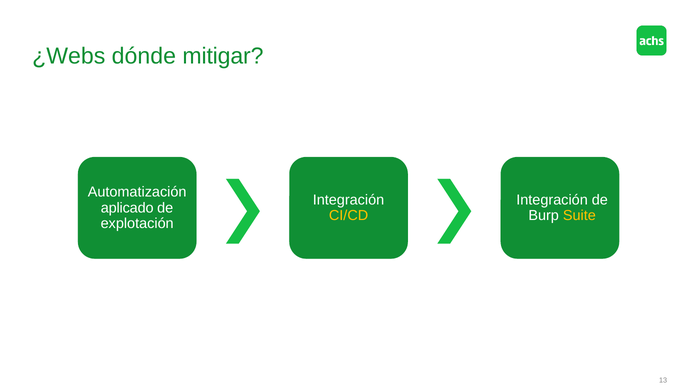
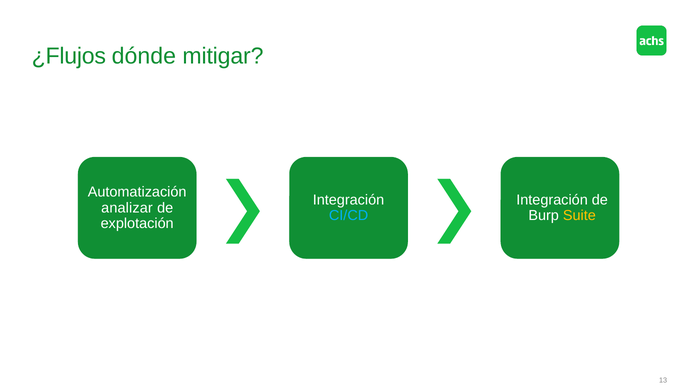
¿Webs: ¿Webs -> ¿Flujos
aplicado: aplicado -> analizar
CI/CD colour: yellow -> light blue
